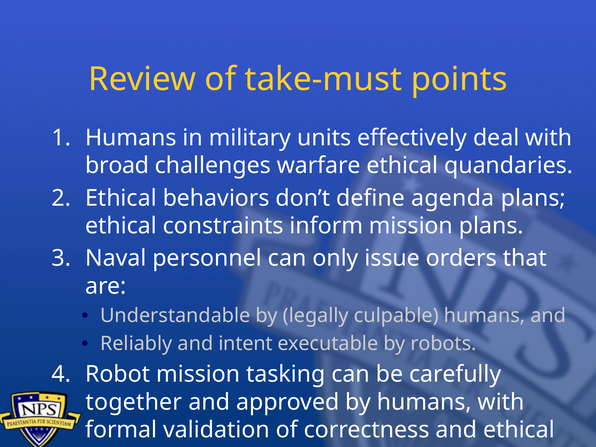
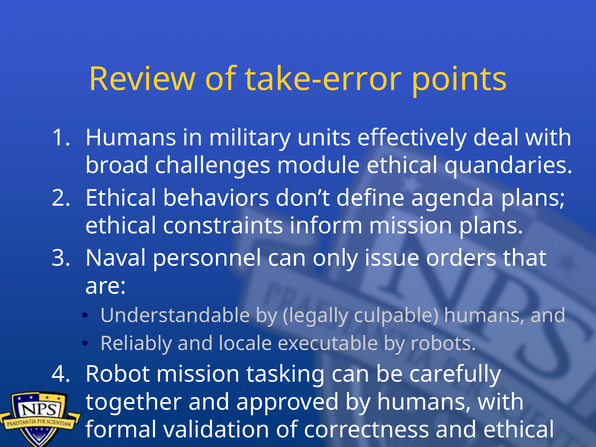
take-must: take-must -> take-error
warfare: warfare -> module
intent: intent -> locale
